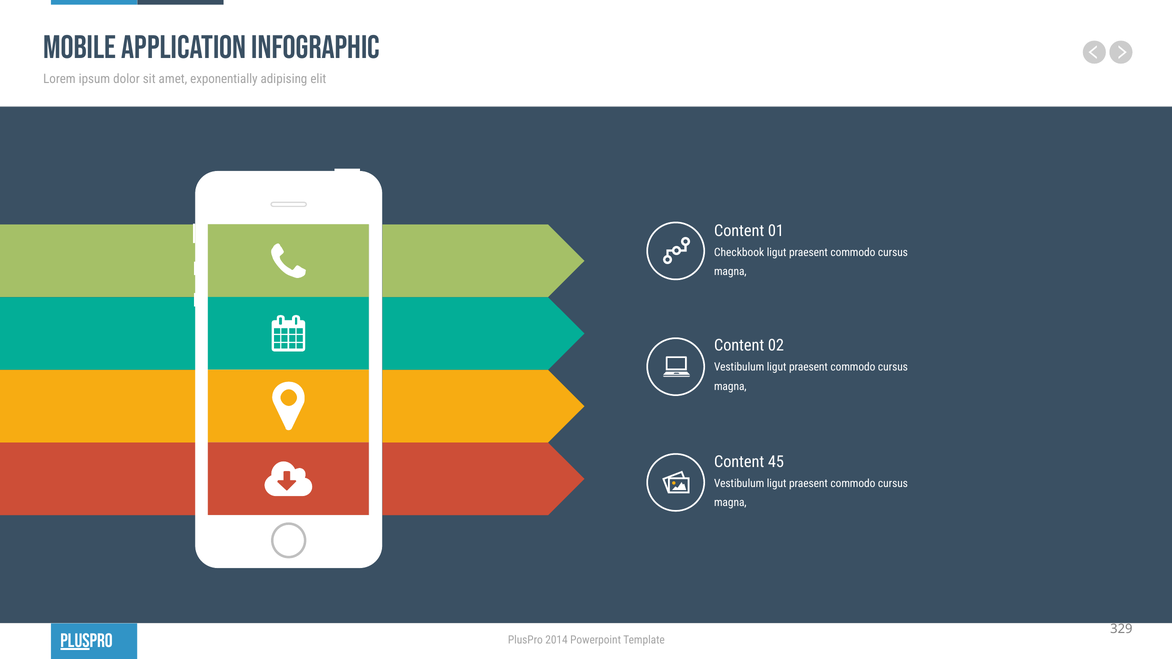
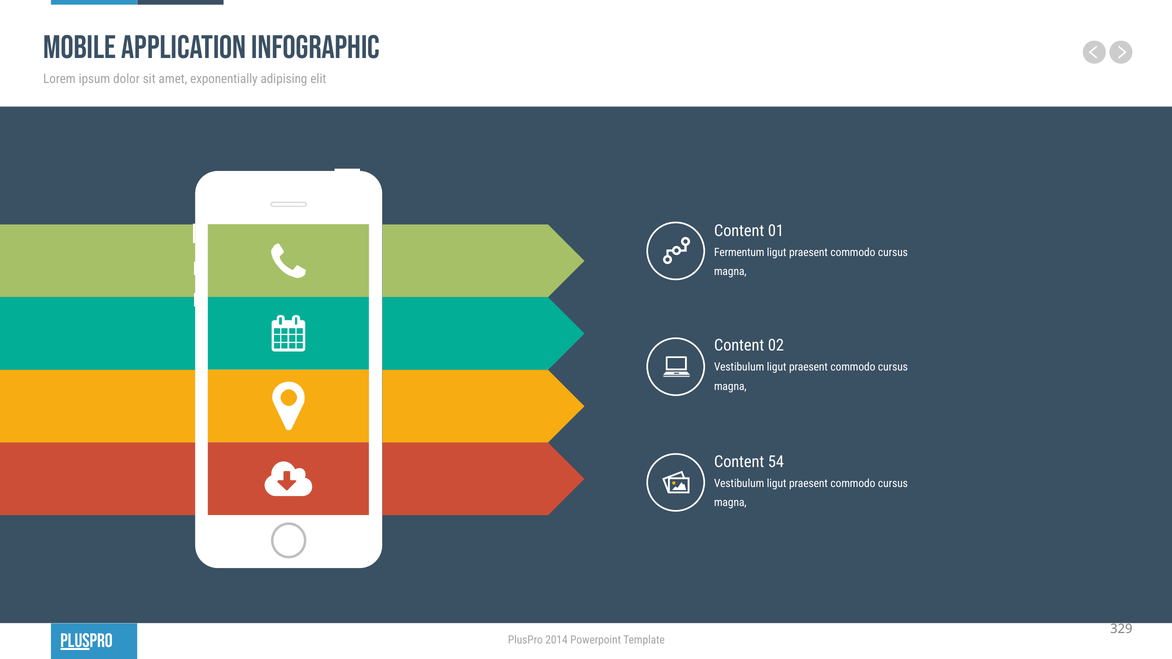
Checkbook: Checkbook -> Fermentum
45: 45 -> 54
